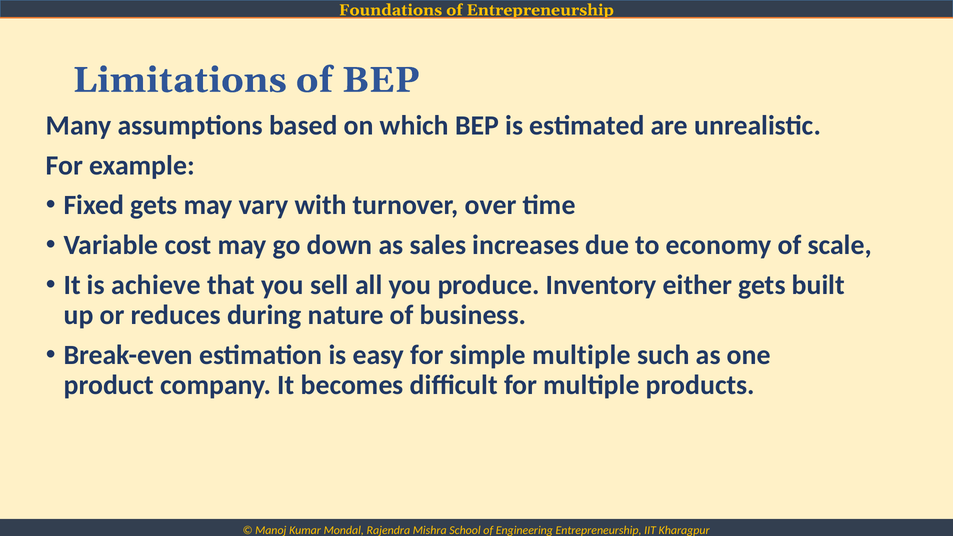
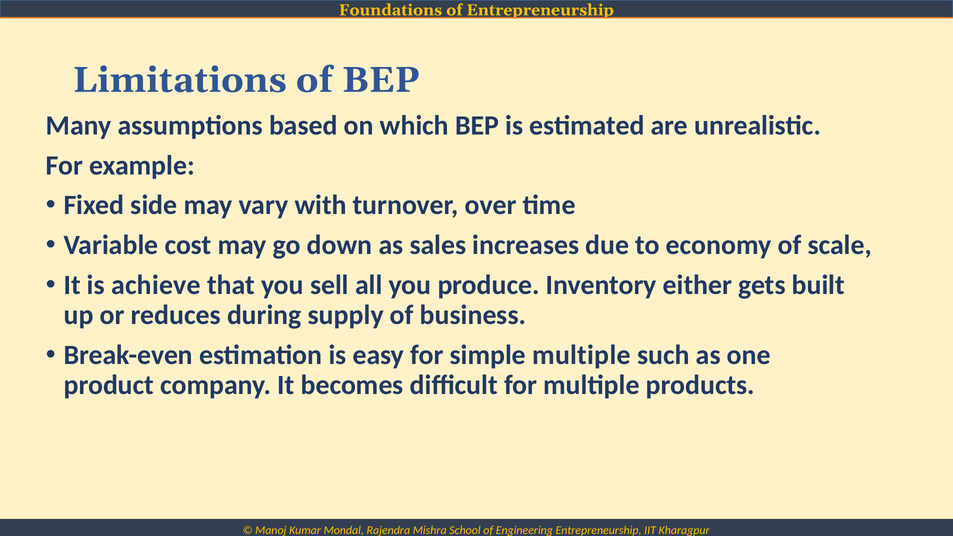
Fixed gets: gets -> side
nature: nature -> supply
